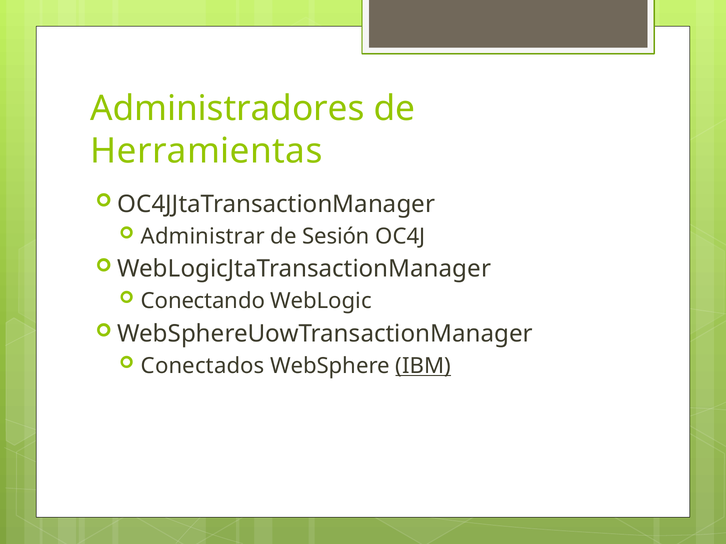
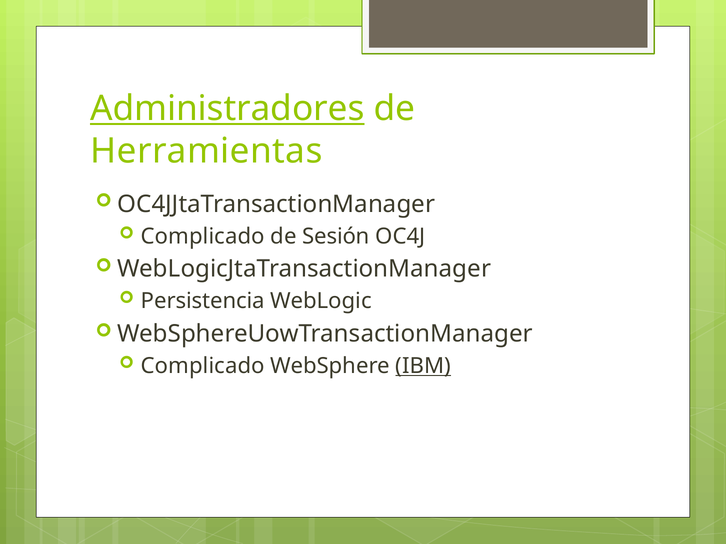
Administradores underline: none -> present
Administrar at (203, 236): Administrar -> Complicado
Conectando: Conectando -> Persistencia
Conectados at (203, 366): Conectados -> Complicado
